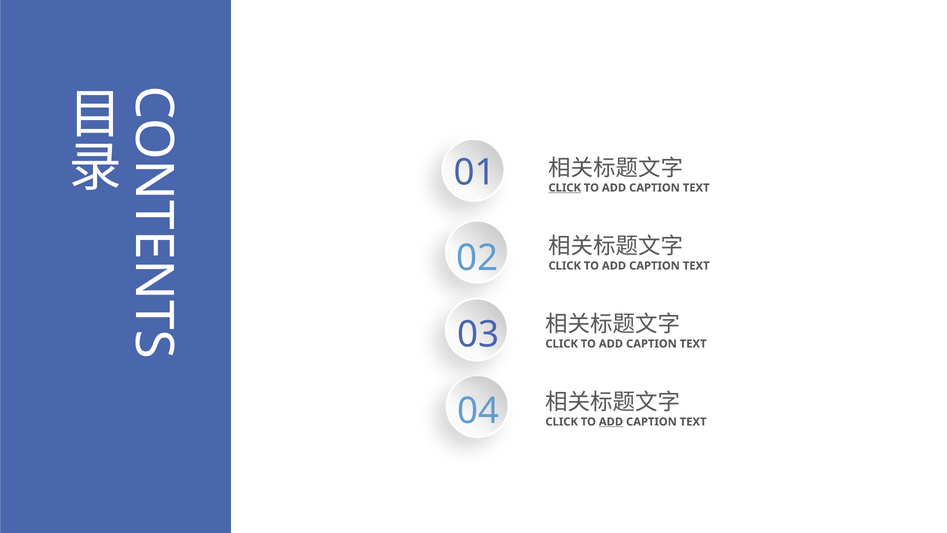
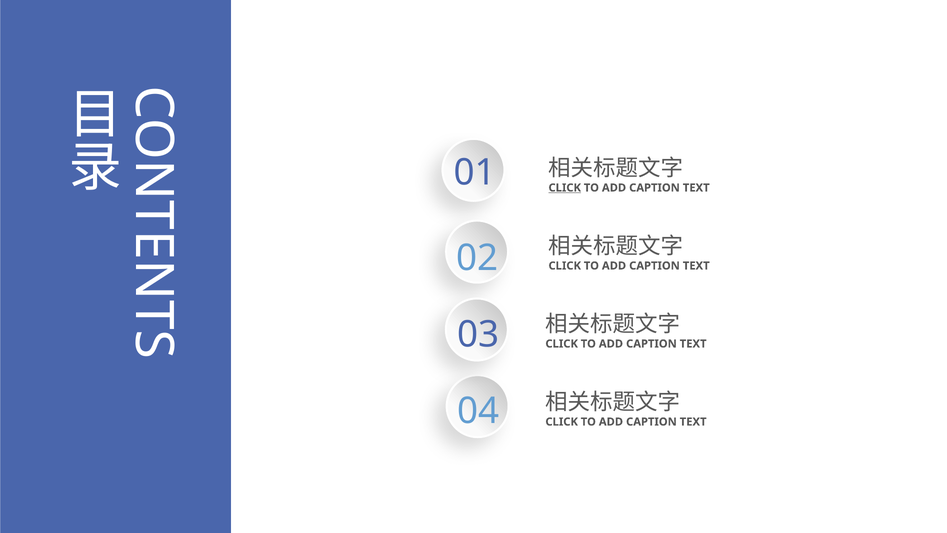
ADD at (611, 422) underline: present -> none
